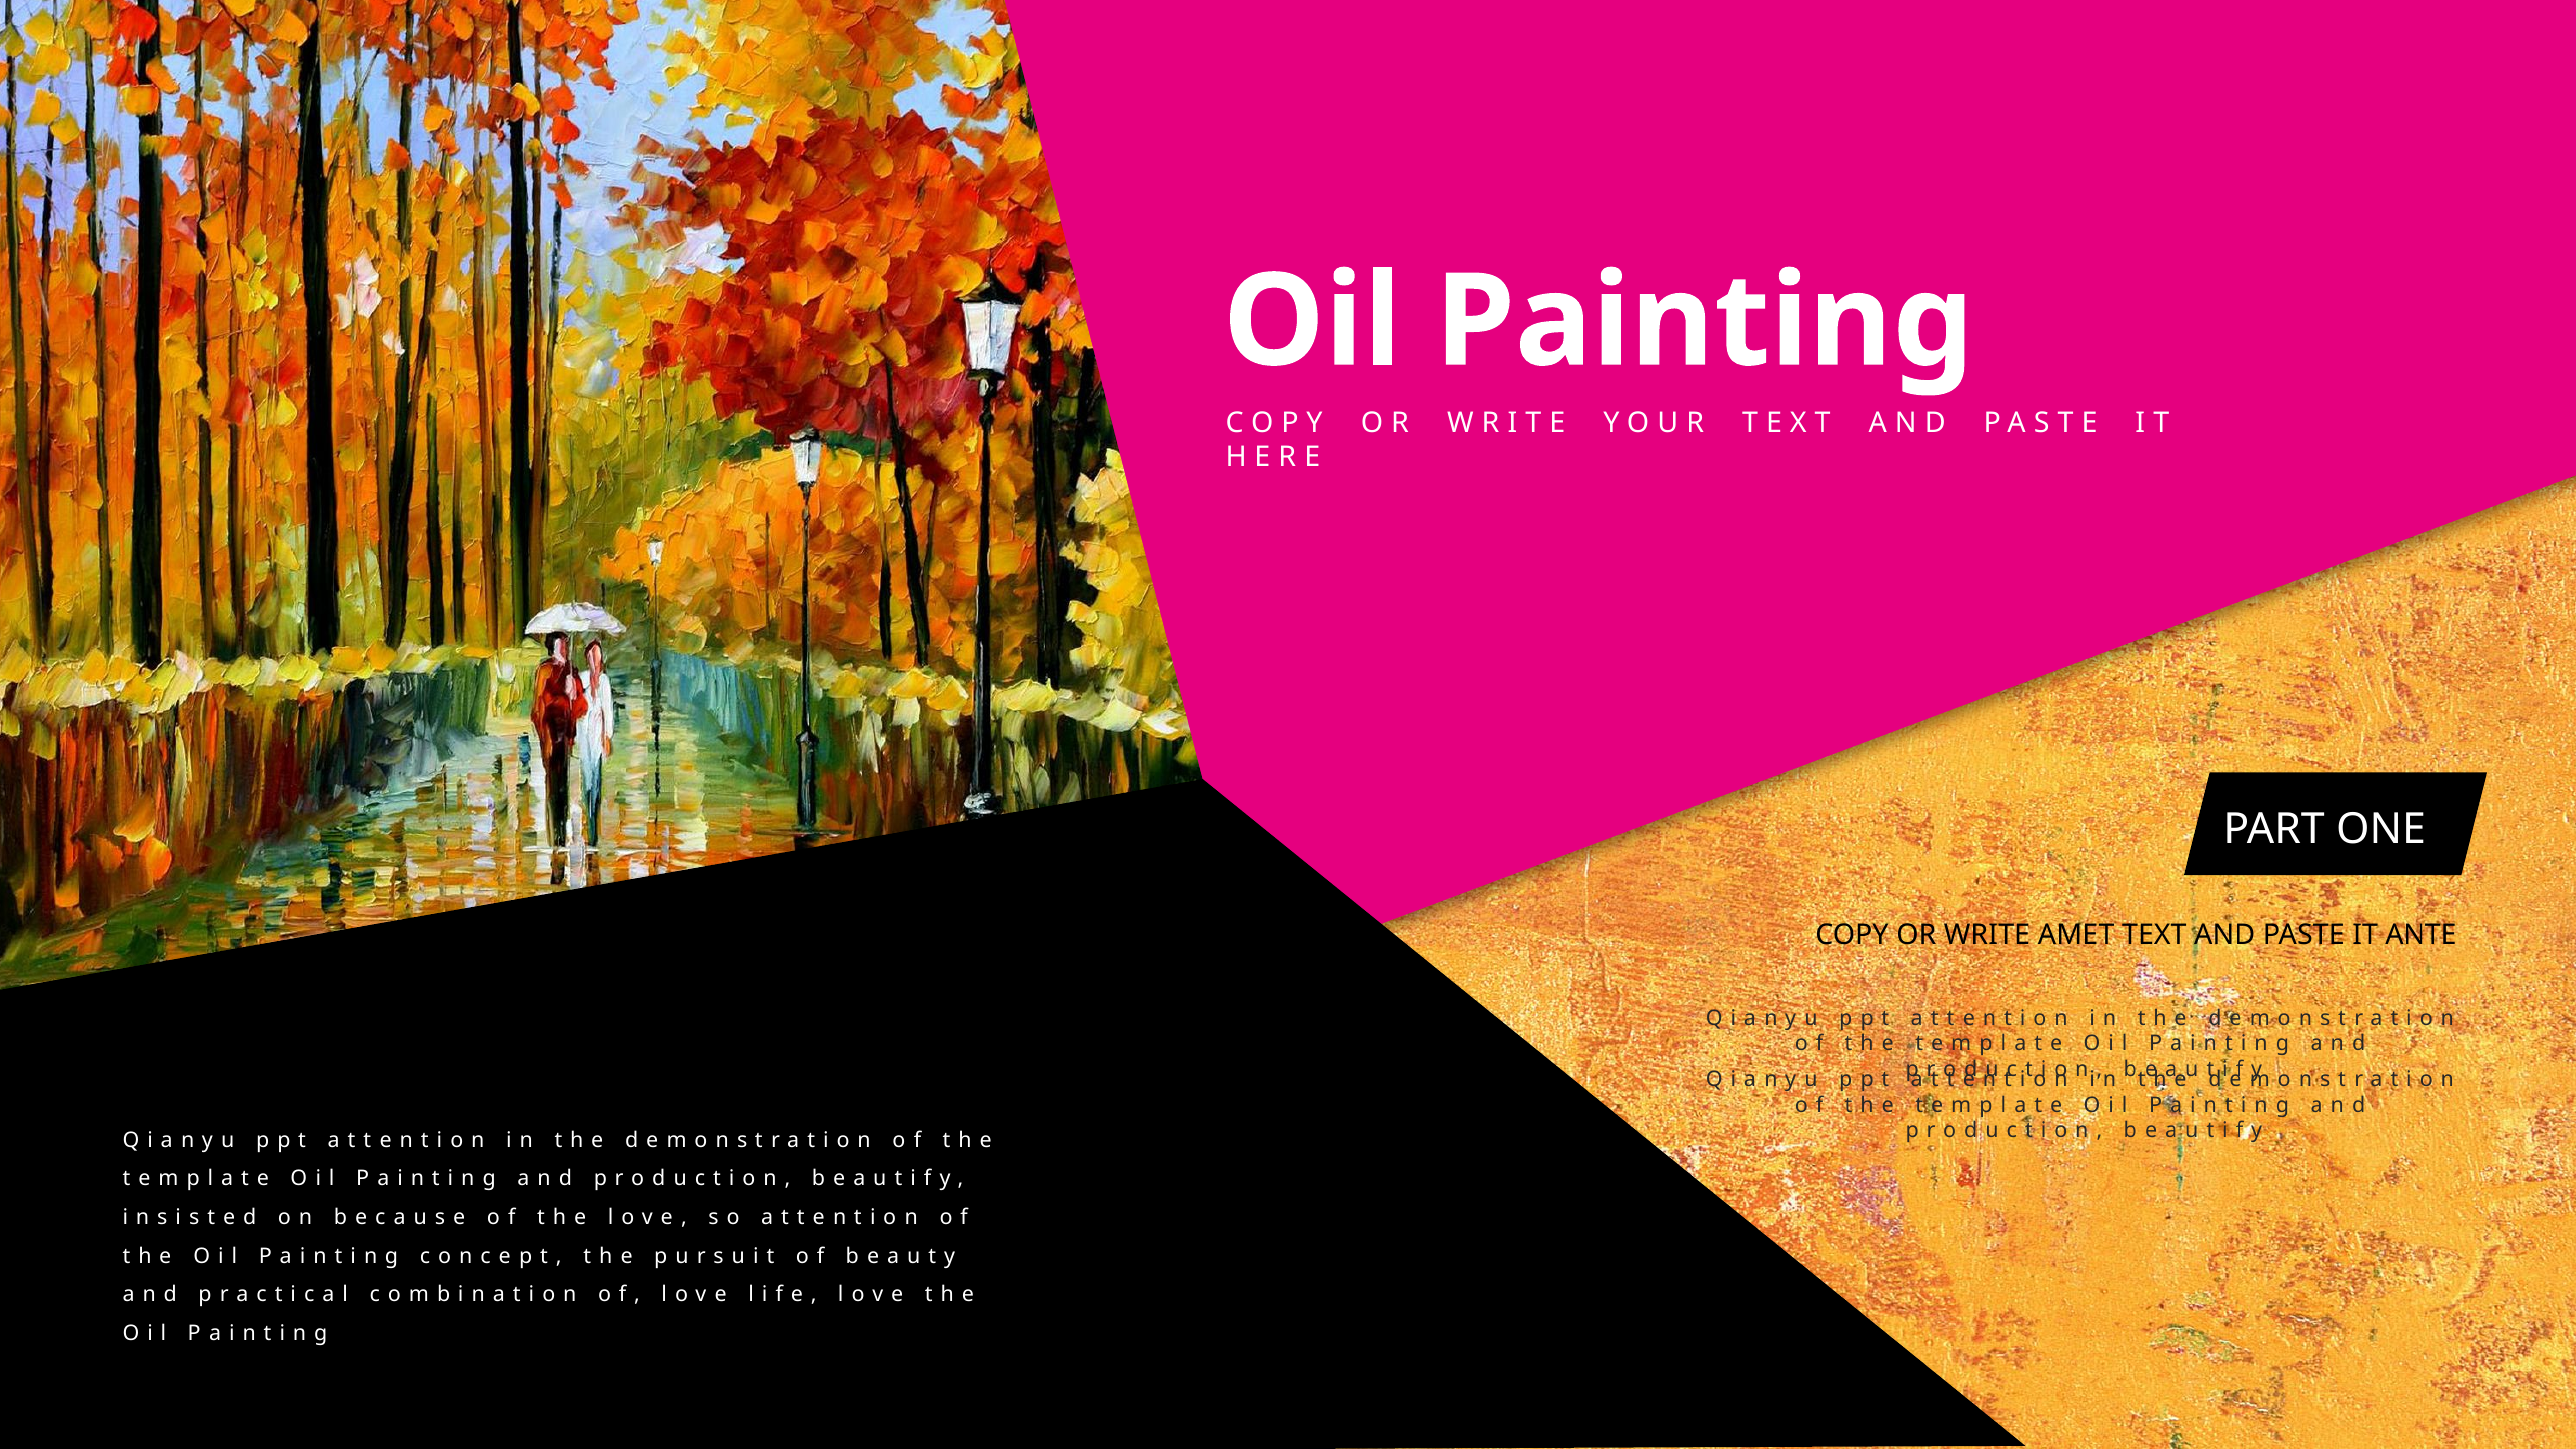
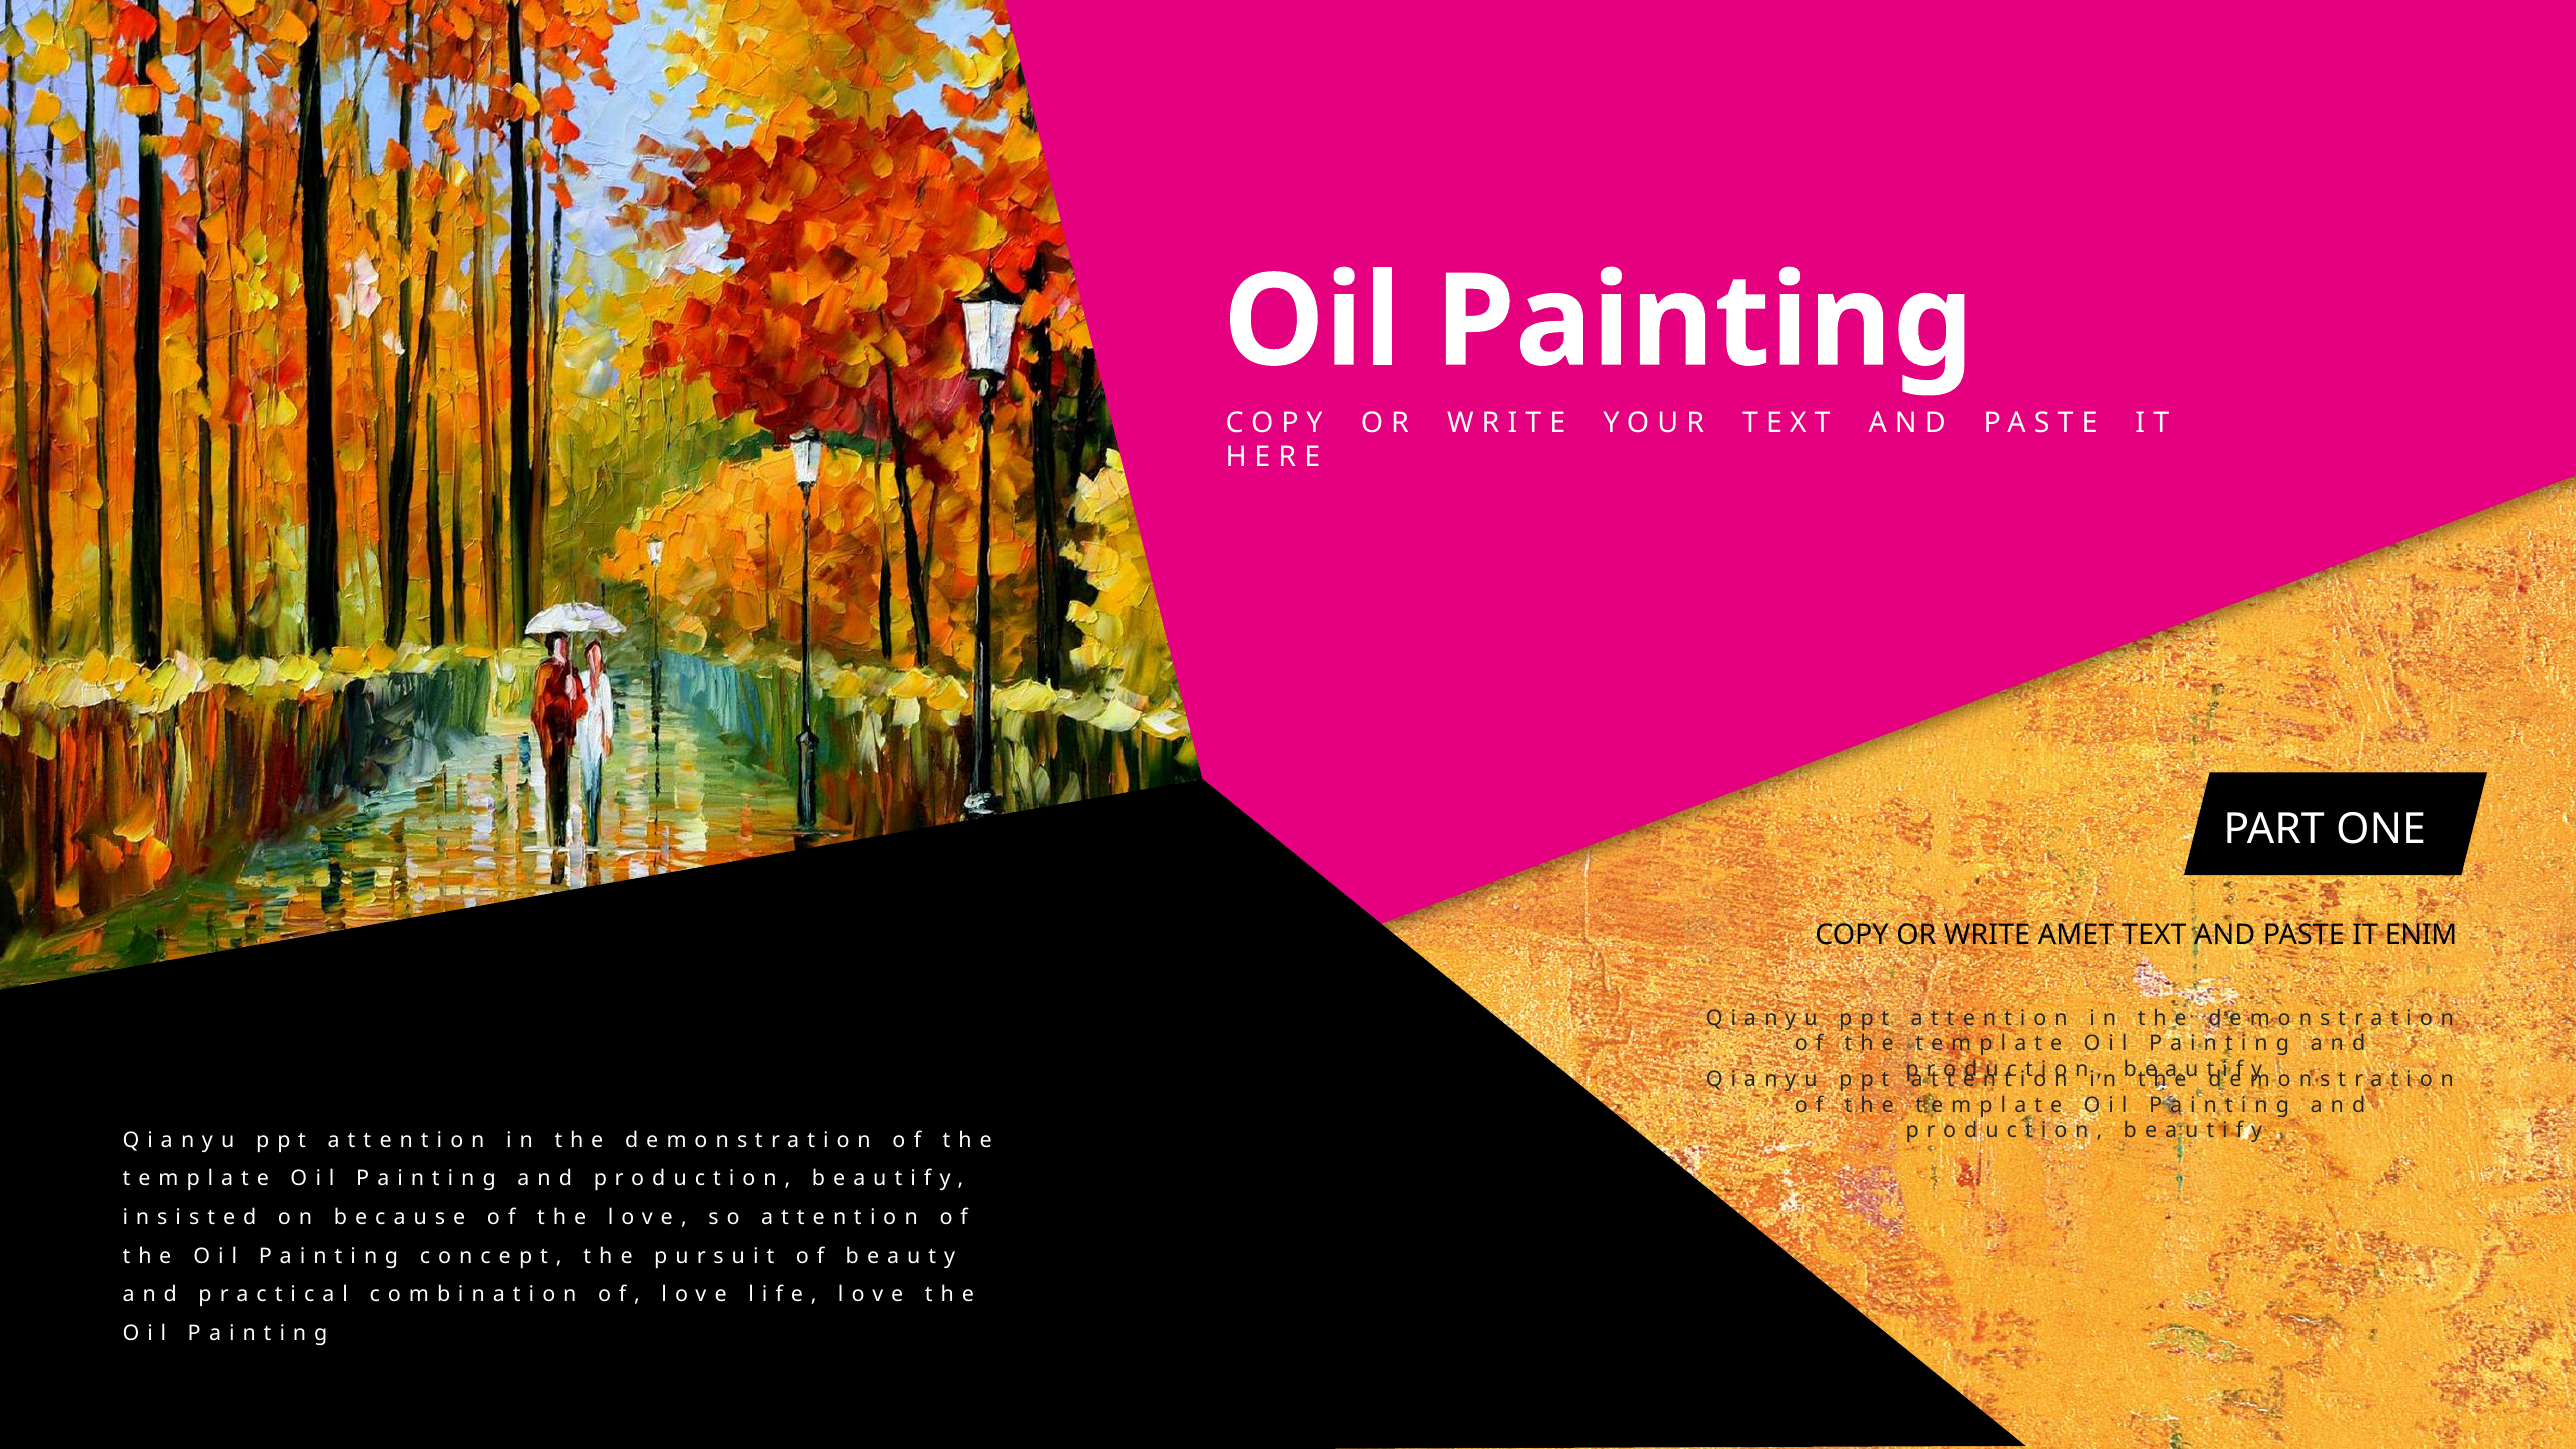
ANTE: ANTE -> ENIM
